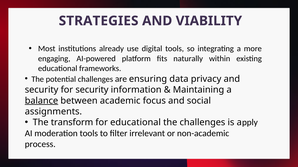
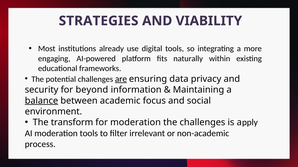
are underline: none -> present
for security: security -> beyond
assignments: assignments -> environment
for educational: educational -> moderation
